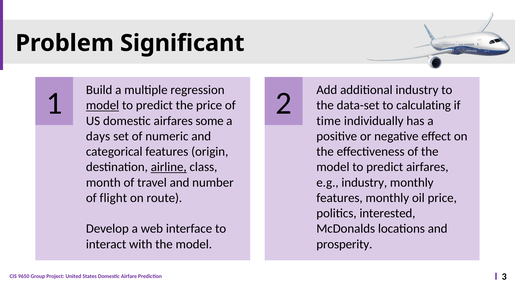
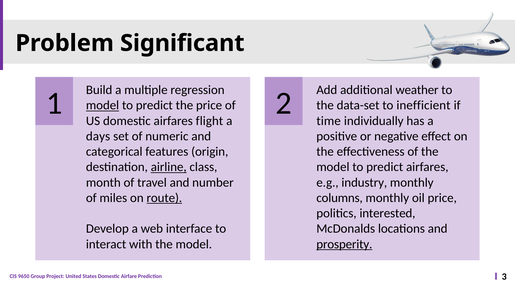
additional industry: industry -> weather
calculating: calculating -> inefficient
some: some -> flight
flight: flight -> miles
route underline: none -> present
features at (340, 198): features -> columns
prosperity underline: none -> present
